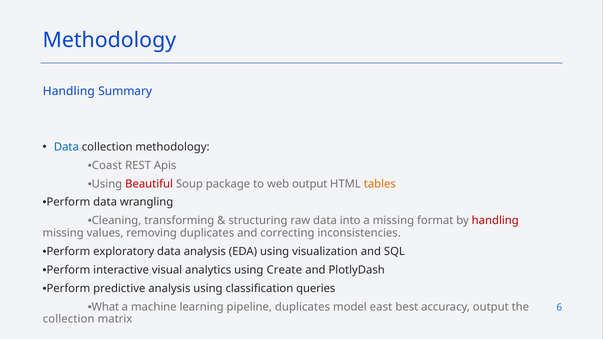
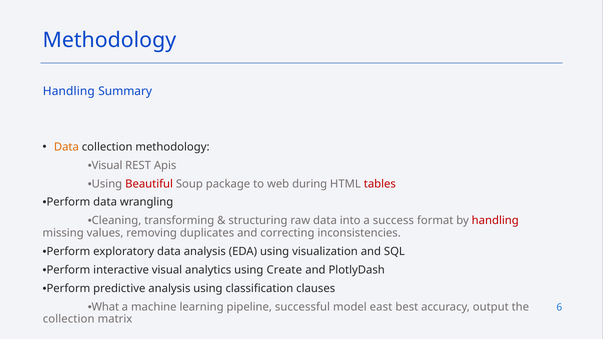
Data at (66, 147) colour: blue -> orange
Coast at (107, 165): Coast -> Visual
web output: output -> during
tables colour: orange -> red
a missing: missing -> success
queries: queries -> clauses
pipeline duplicates: duplicates -> successful
